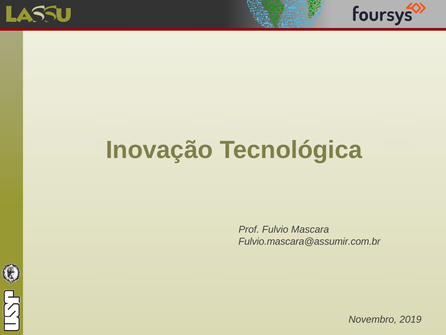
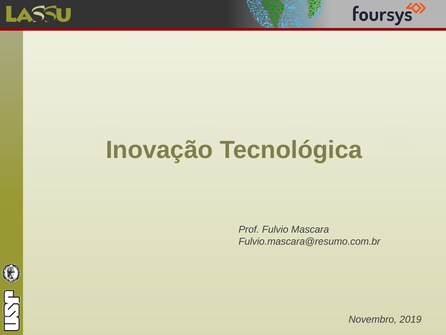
Fulvio.mascara@assumir.com.br: Fulvio.mascara@assumir.com.br -> Fulvio.mascara@resumo.com.br
